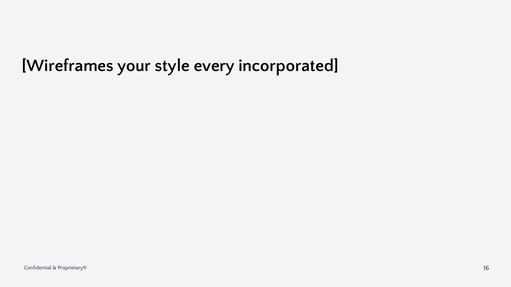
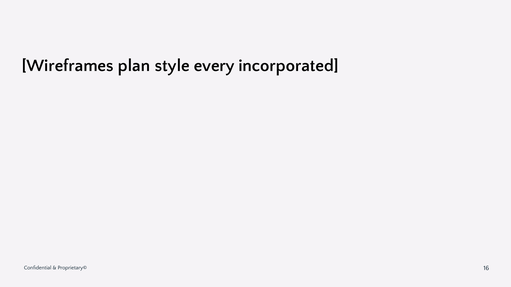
your: your -> plan
